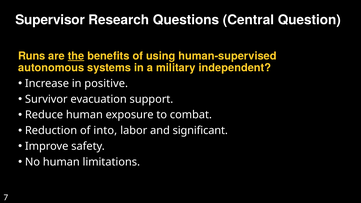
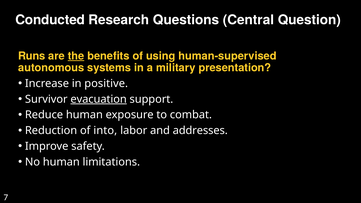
Supervisor: Supervisor -> Conducted
independent: independent -> presentation
evacuation underline: none -> present
significant: significant -> addresses
